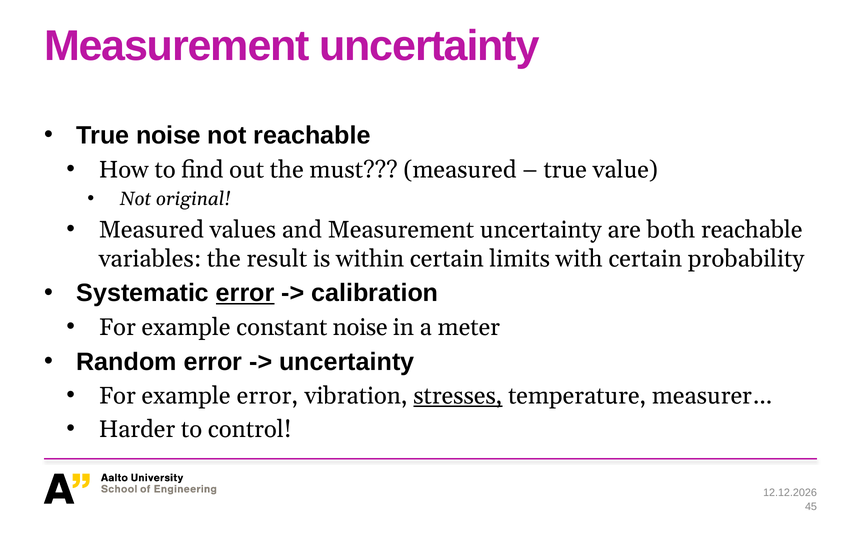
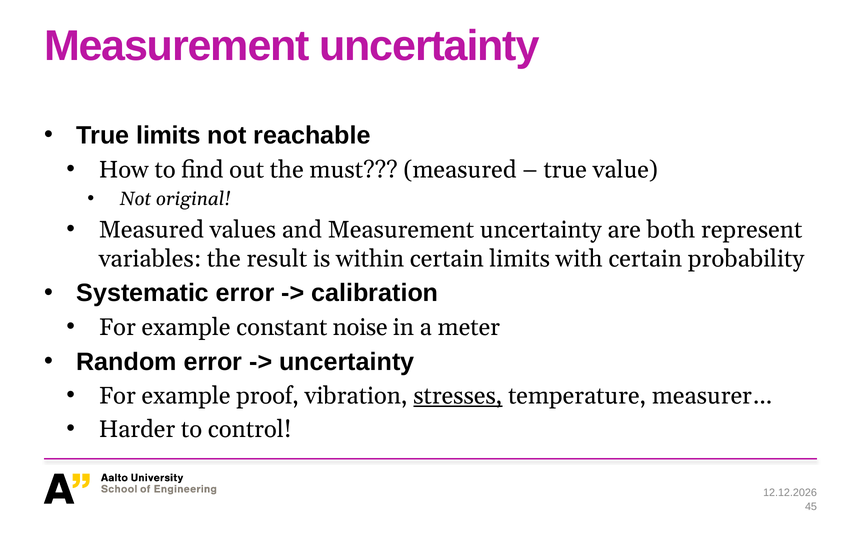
True noise: noise -> limits
both reachable: reachable -> represent
error at (245, 293) underline: present -> none
example error: error -> proof
